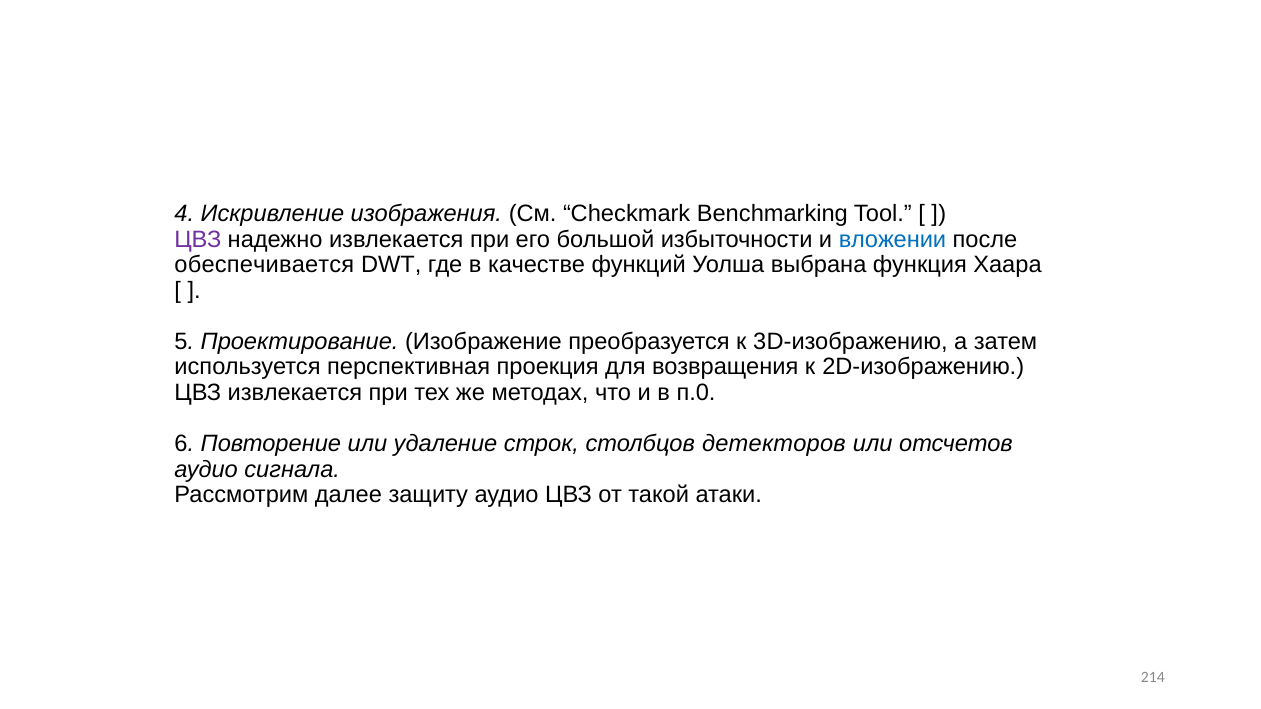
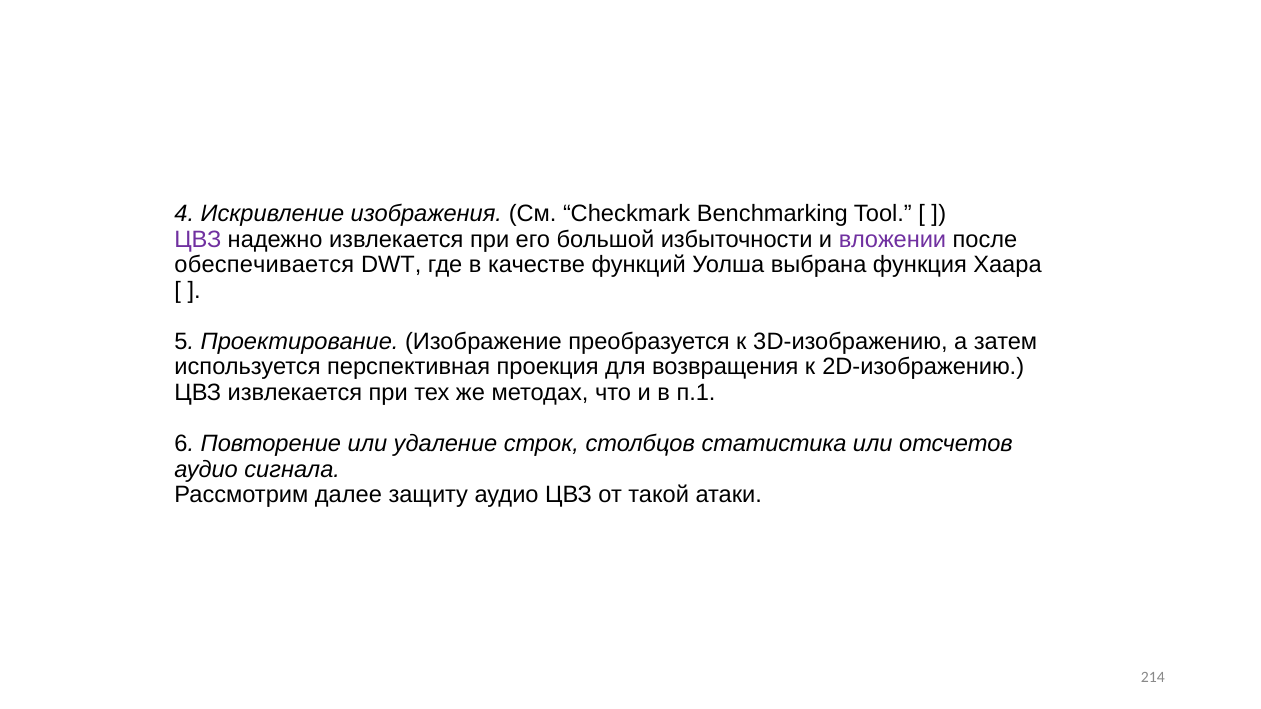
вложении colour: blue -> purple
п.0: п.0 -> п.1
детекторов: детекторов -> статистика
